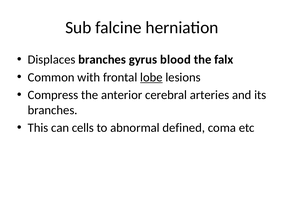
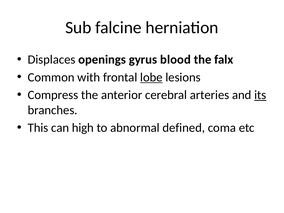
Displaces branches: branches -> openings
its underline: none -> present
cells: cells -> high
